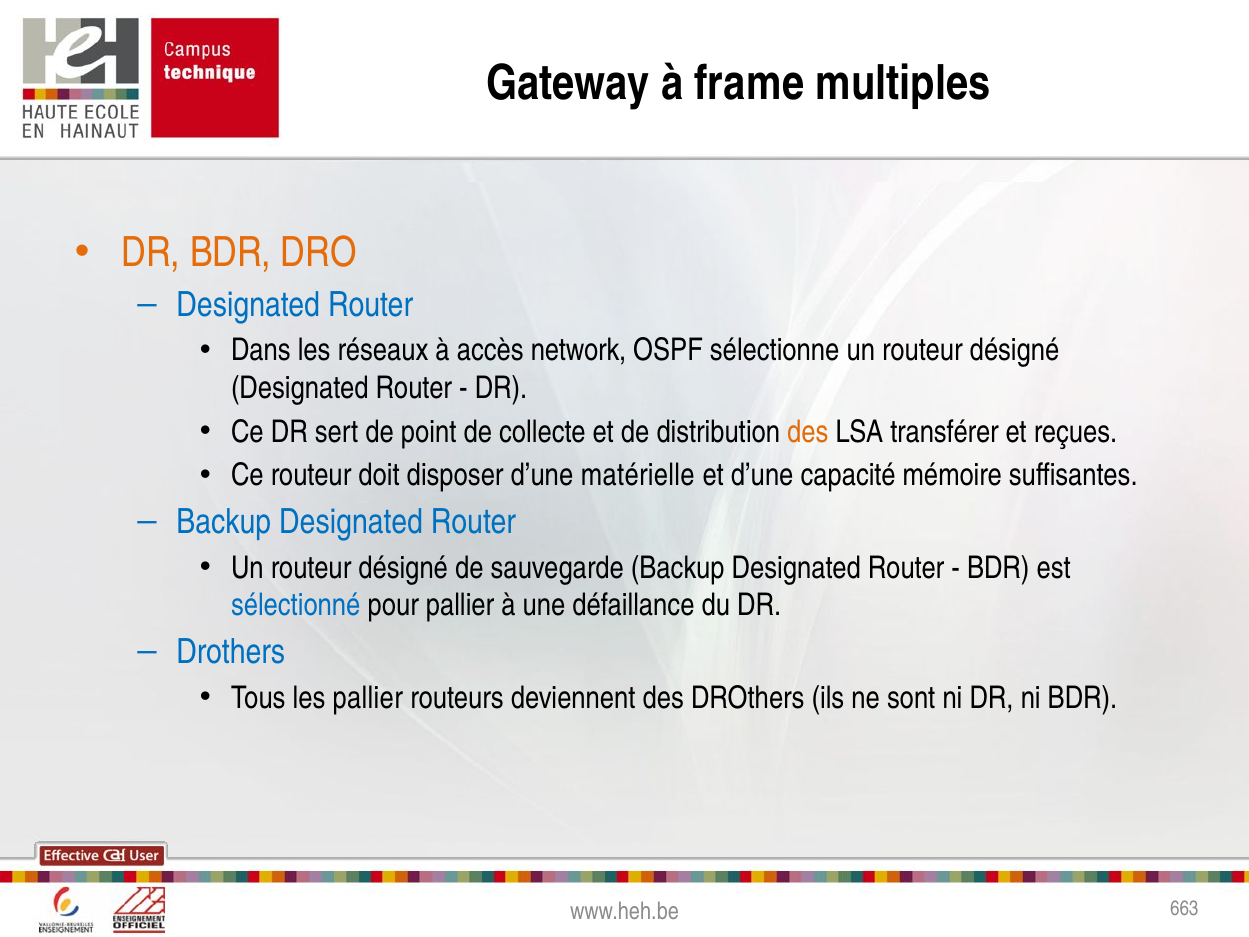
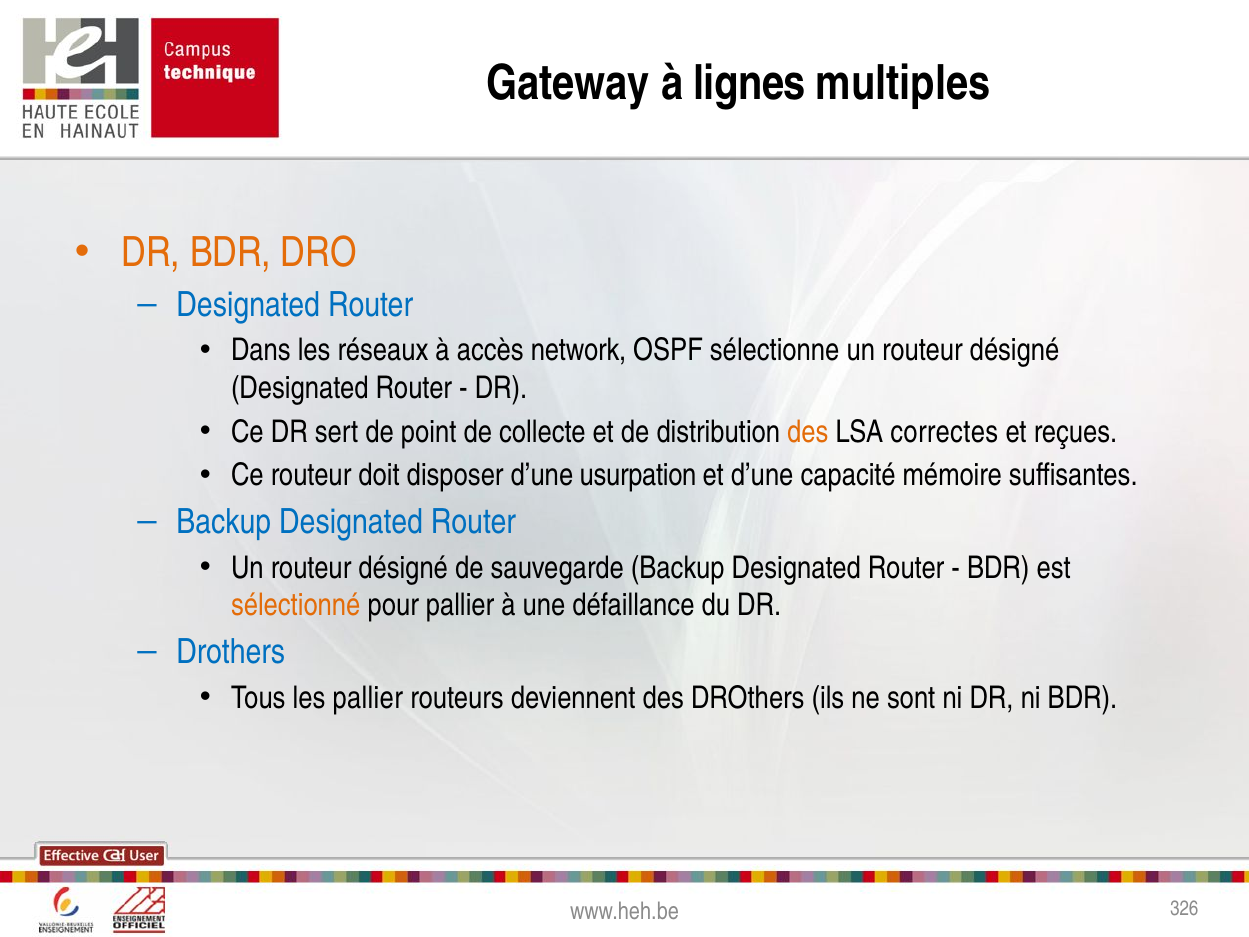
frame: frame -> lignes
transférer: transférer -> correctes
matérielle: matérielle -> usurpation
sélectionné colour: blue -> orange
663: 663 -> 326
